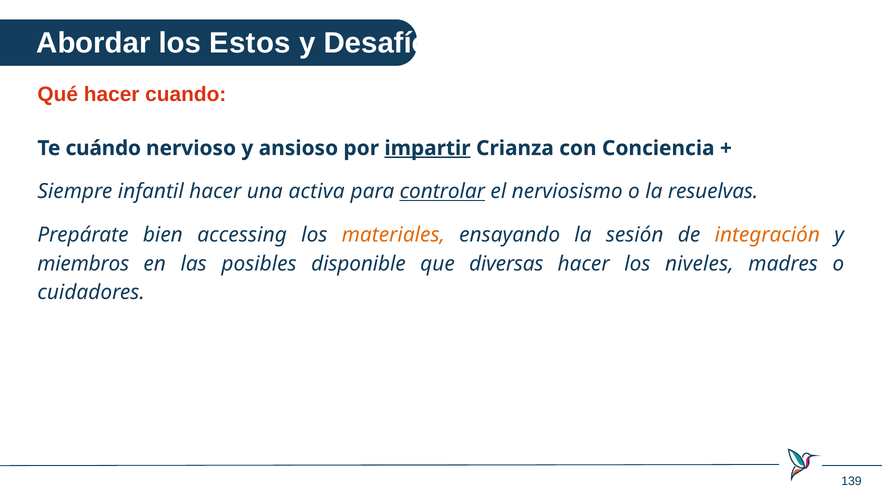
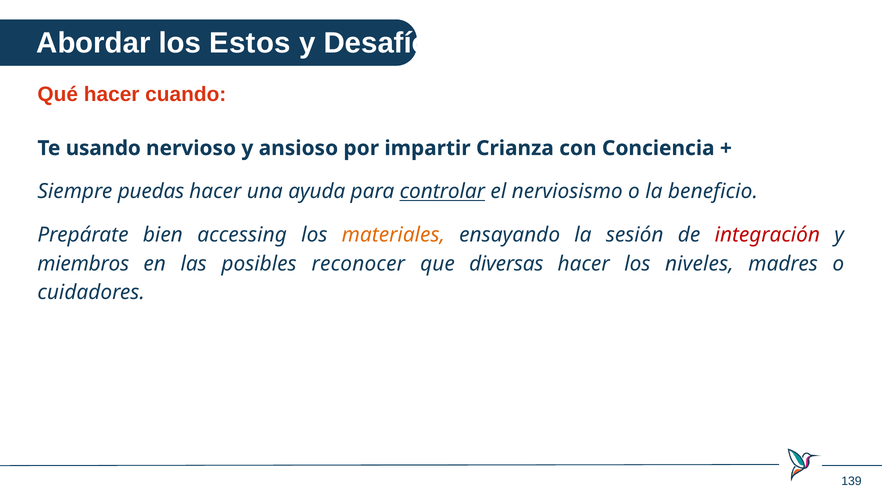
cuándo: cuándo -> usando
impartir underline: present -> none
infantil: infantil -> puedas
activa: activa -> ayuda
resuelvas: resuelvas -> beneficio
integración colour: orange -> red
disponible: disponible -> reconocer
